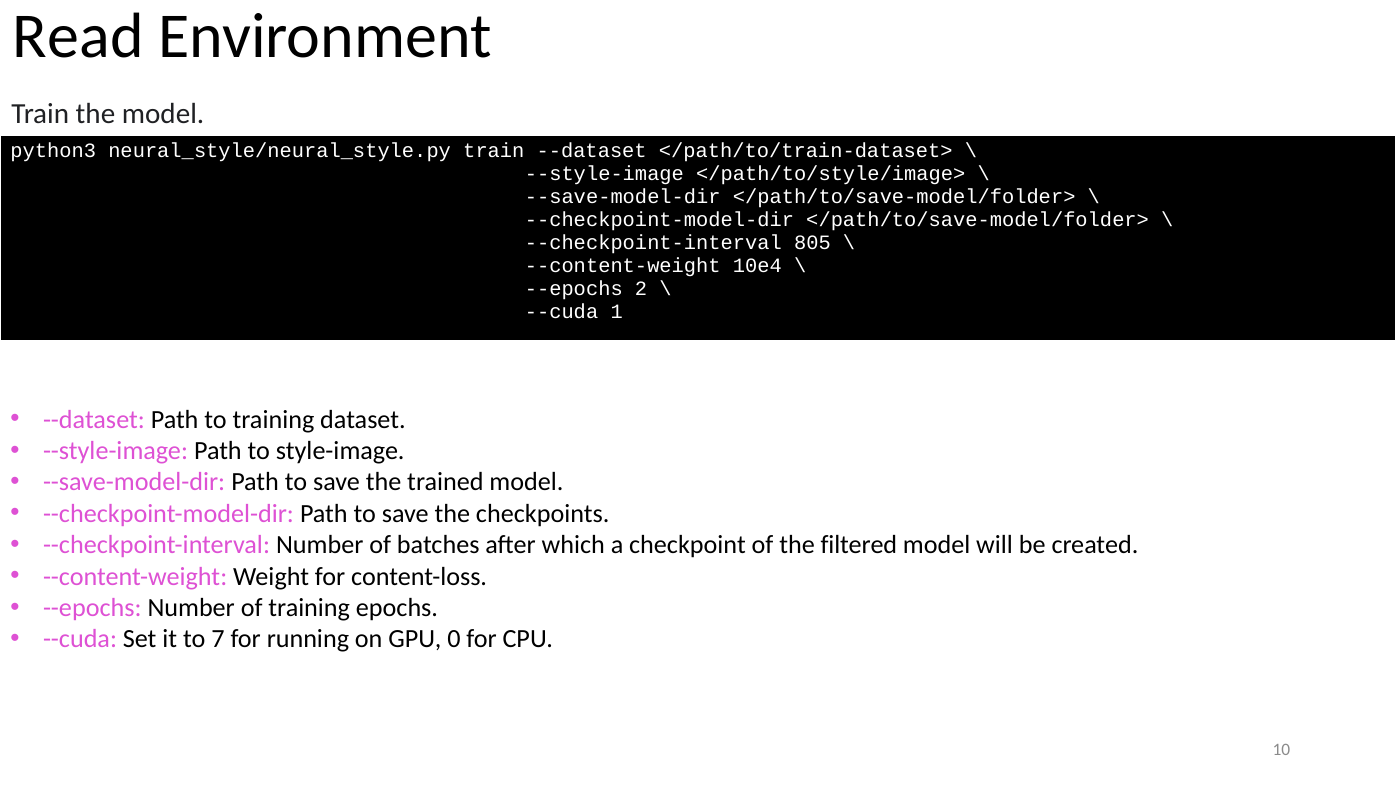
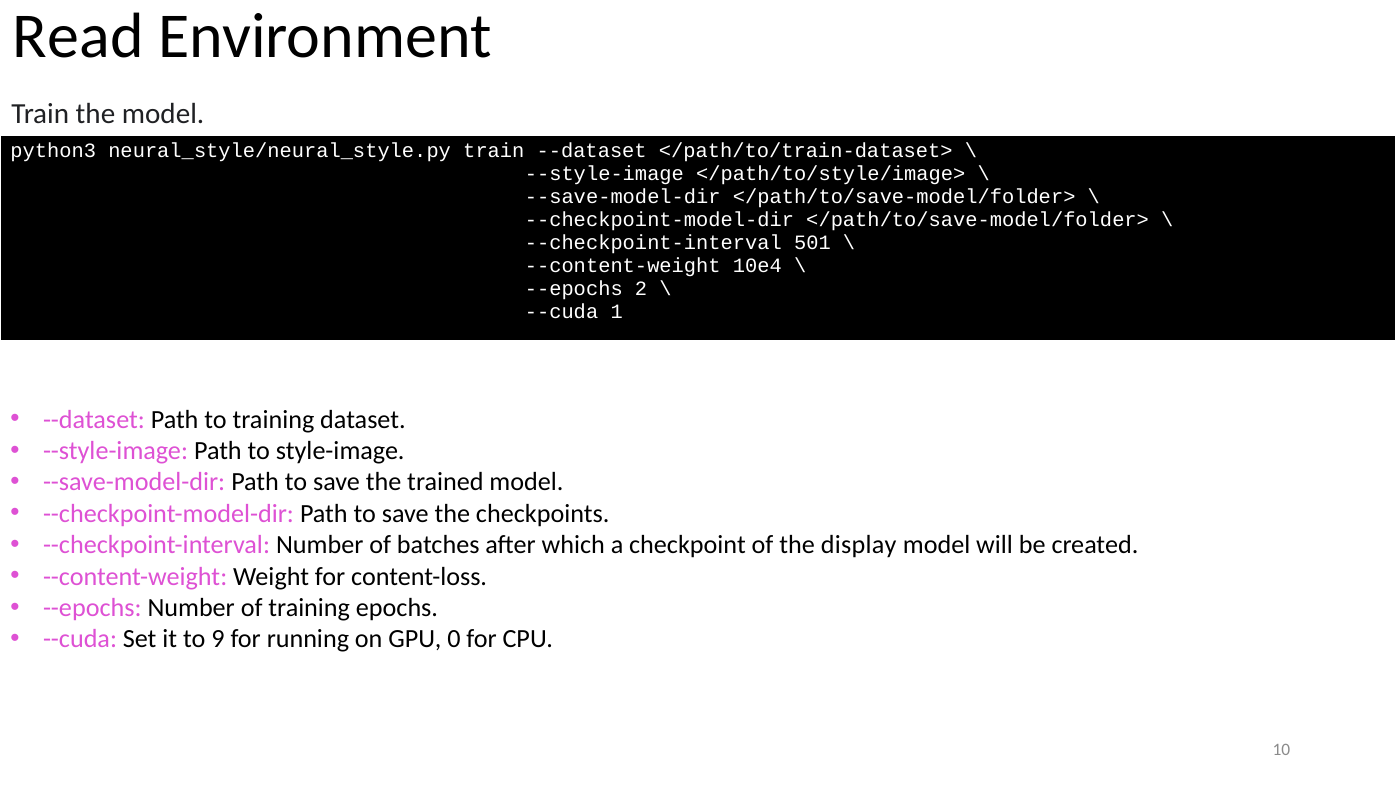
805: 805 -> 501
filtered: filtered -> display
7: 7 -> 9
